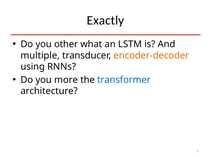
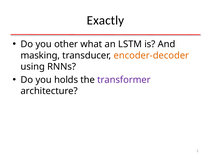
multiple: multiple -> masking
more: more -> holds
transformer colour: blue -> purple
